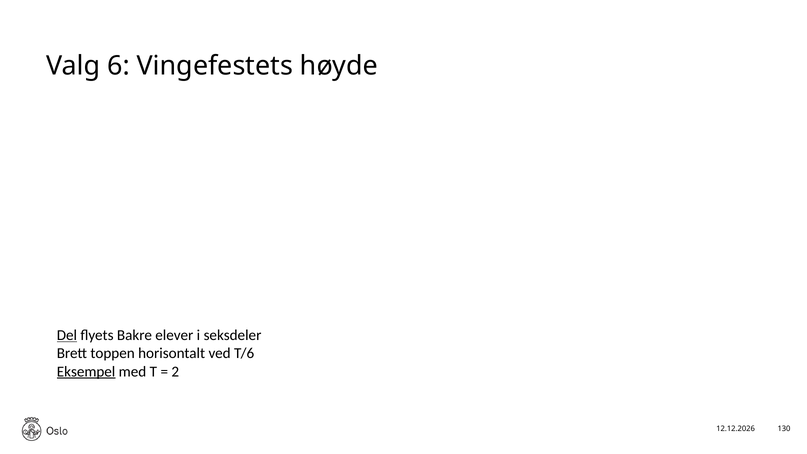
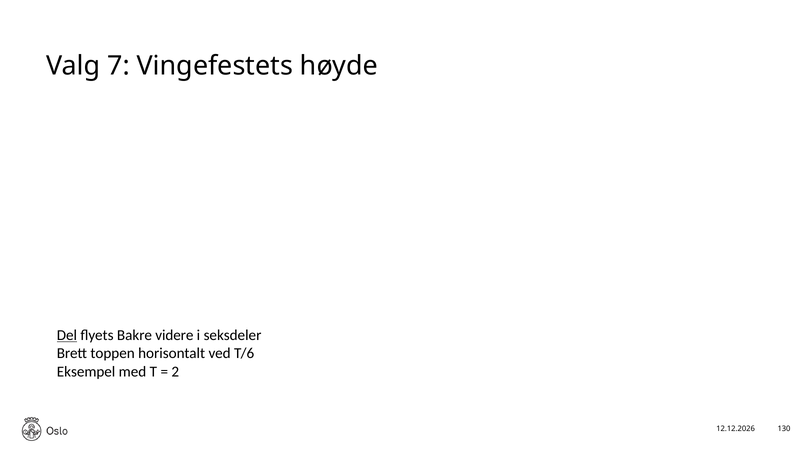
6: 6 -> 7
elever: elever -> videre
Eksempel underline: present -> none
